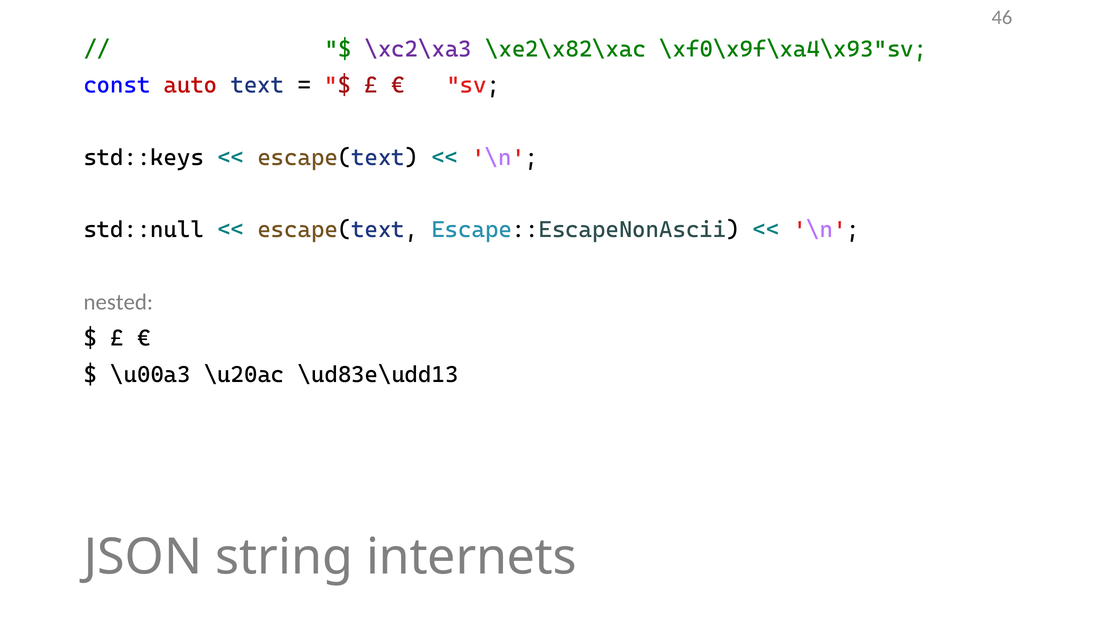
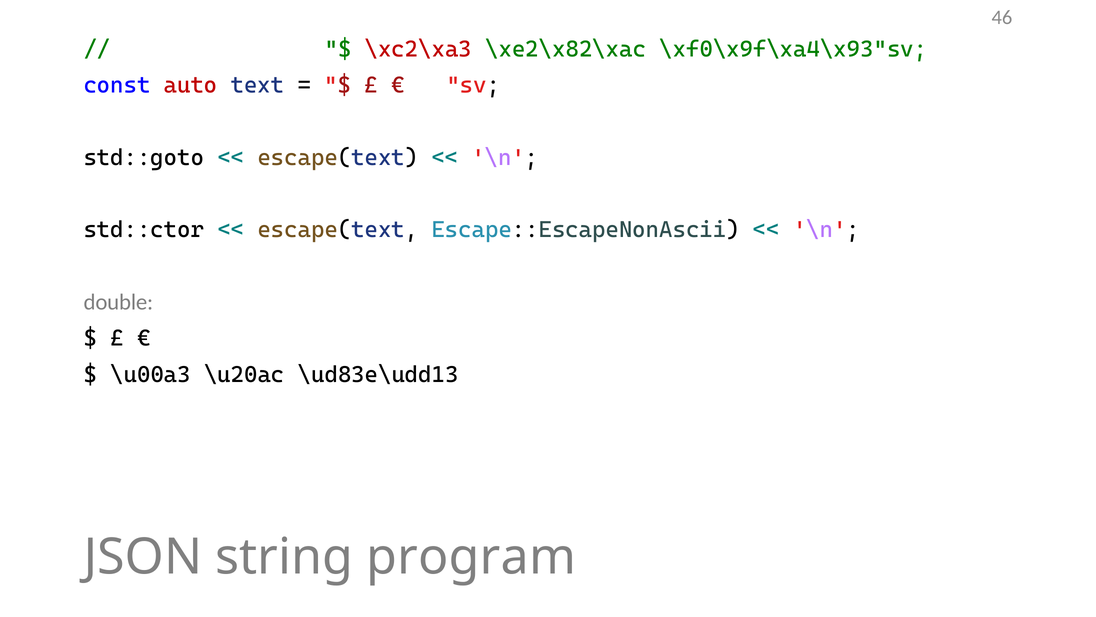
\xc2\xa3 colour: purple -> red
std::keys: std::keys -> std::goto
std::null: std::null -> std::ctor
nested: nested -> double
internets: internets -> program
